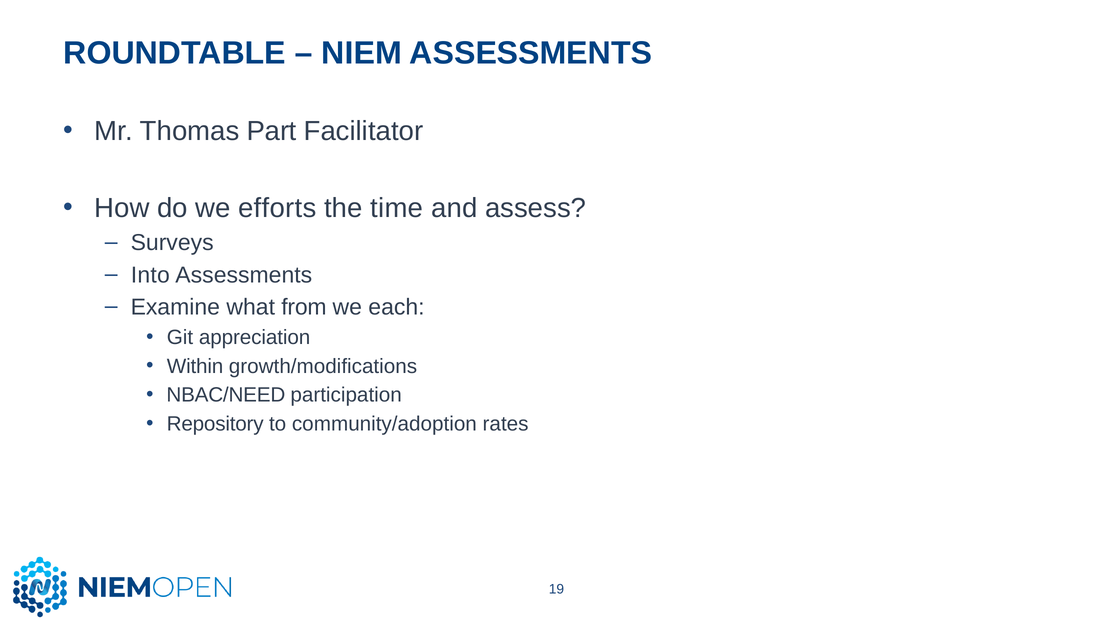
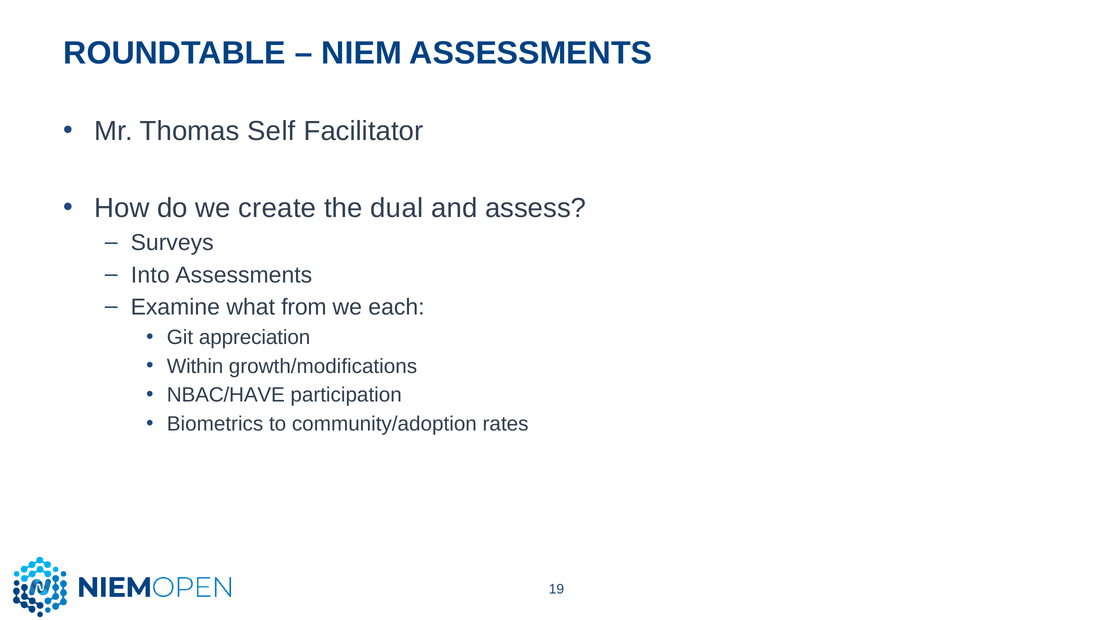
Part: Part -> Self
efforts: efforts -> create
time: time -> dual
NBAC/NEED: NBAC/NEED -> NBAC/HAVE
Repository: Repository -> Biometrics
